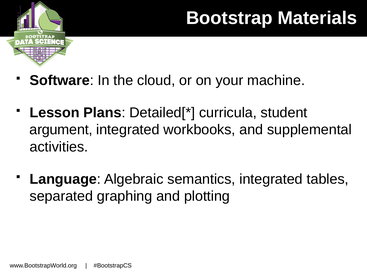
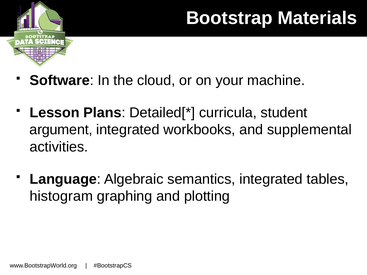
separated: separated -> histogram
